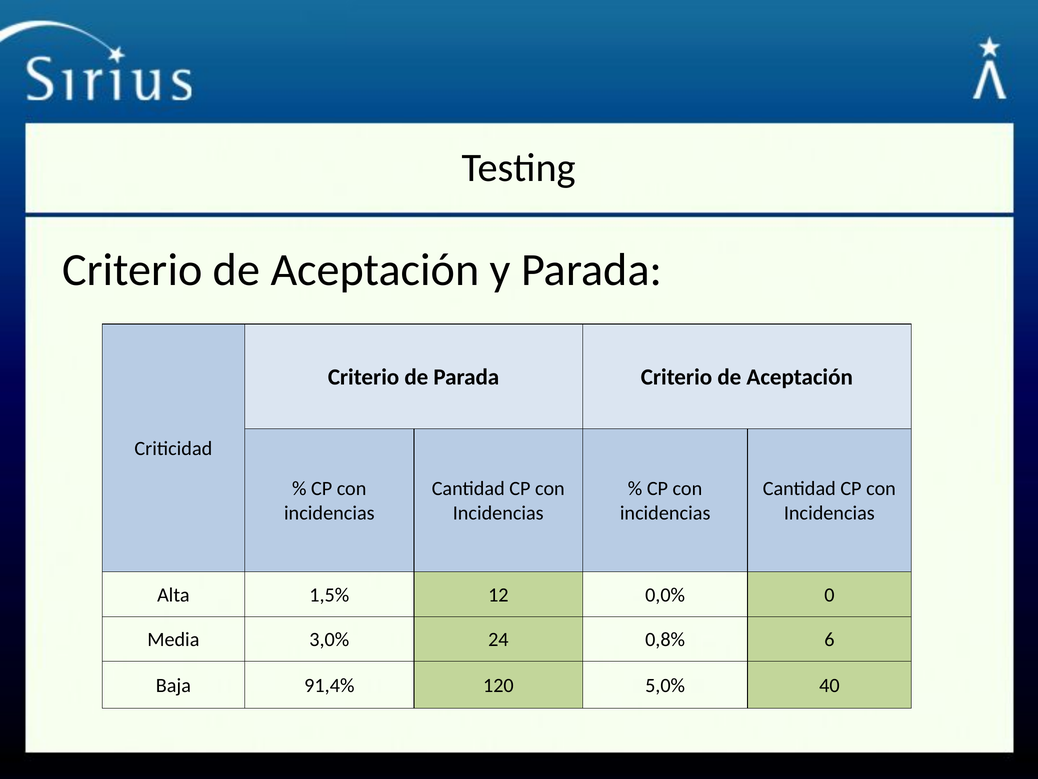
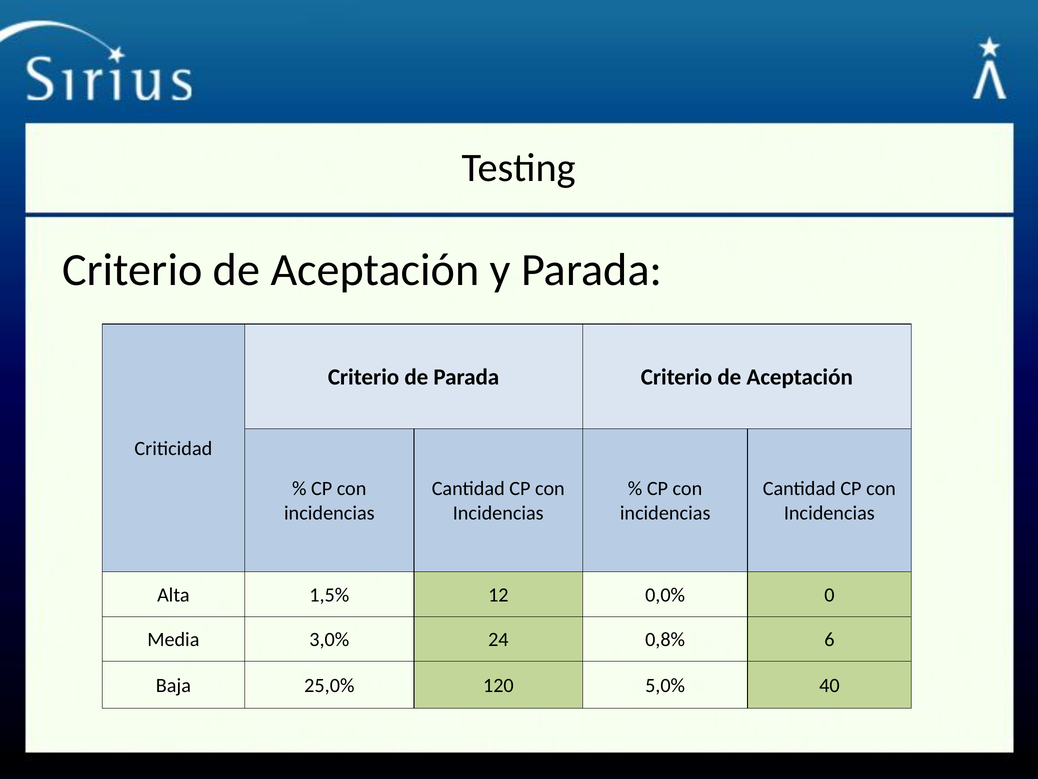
91,4%: 91,4% -> 25,0%
